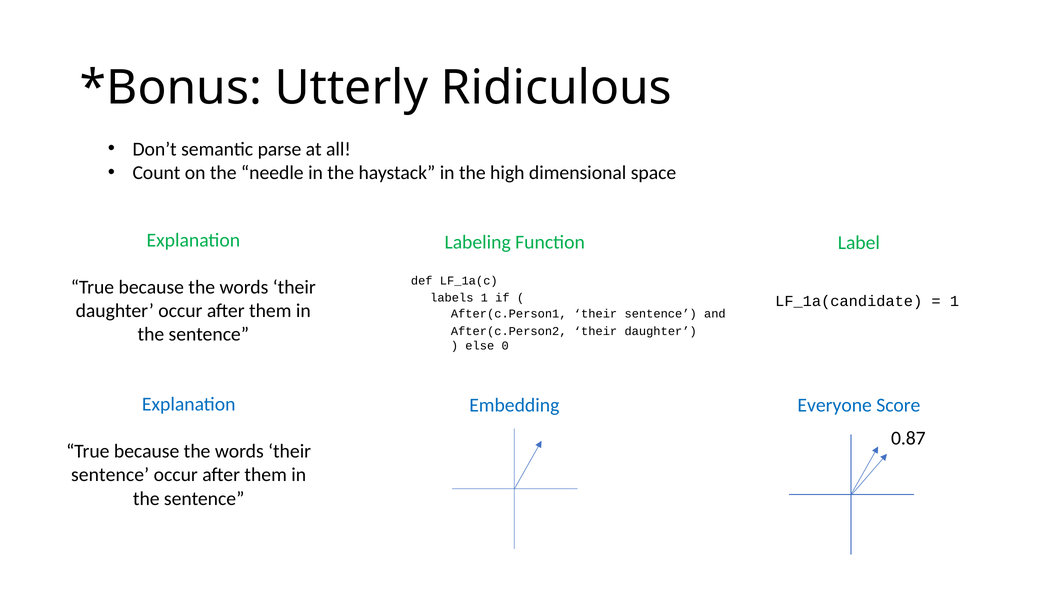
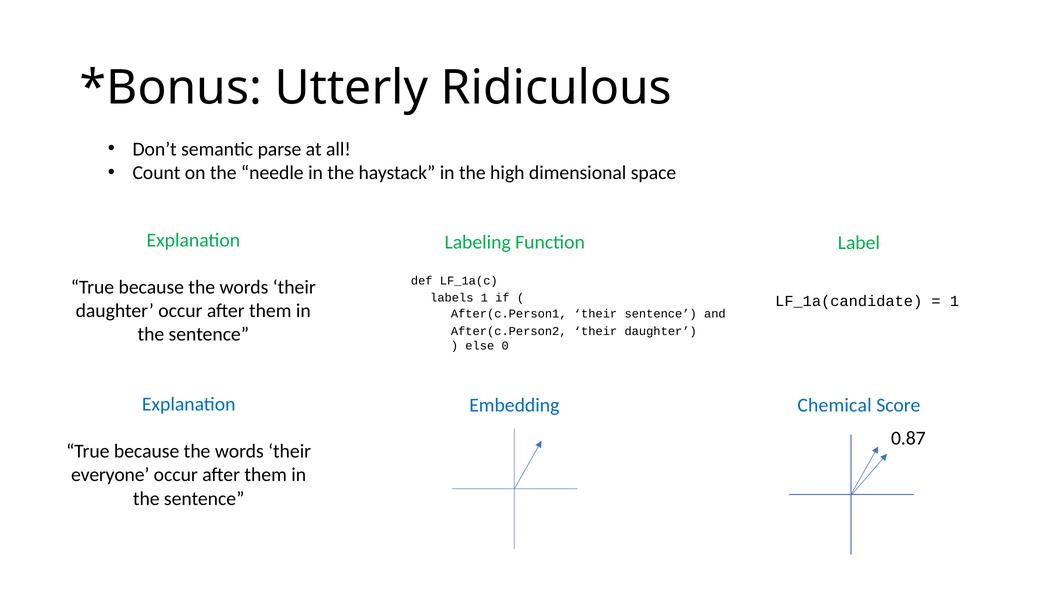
Everyone: Everyone -> Chemical
sentence at (110, 475): sentence -> everyone
